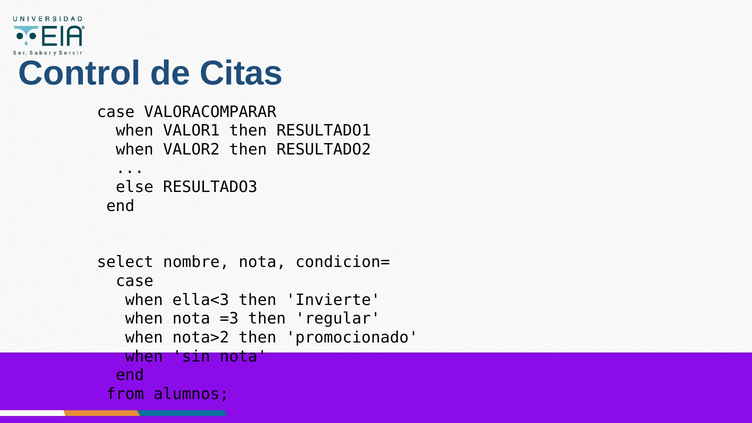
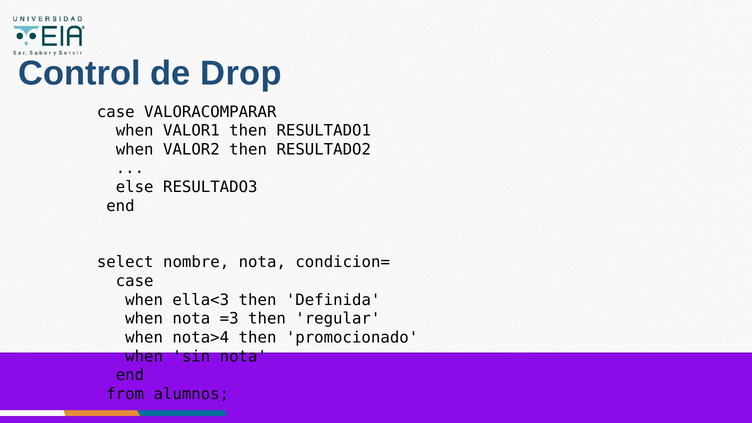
Citas: Citas -> Drop
Invierte: Invierte -> Definida
nota>2: nota>2 -> nota>4
